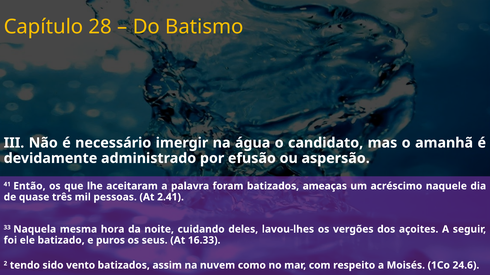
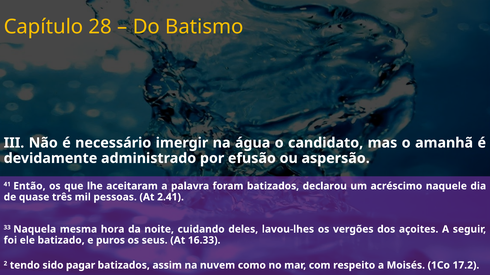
ameaças: ameaças -> declarou
vento: vento -> pagar
24.6: 24.6 -> 17.2
